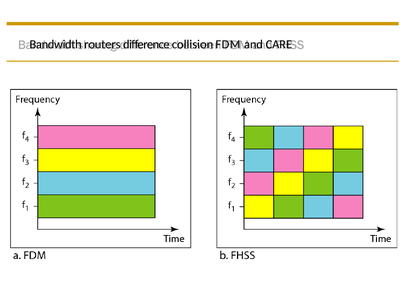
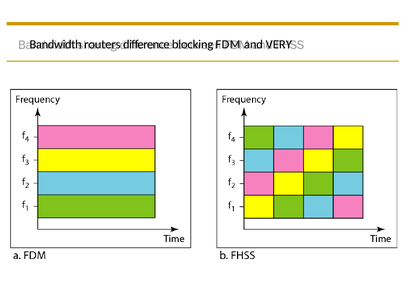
collision: collision -> blocking
CARE: CARE -> VERY
